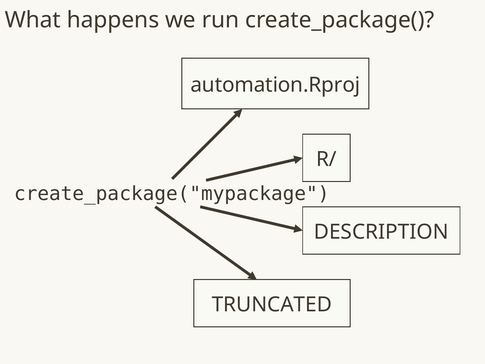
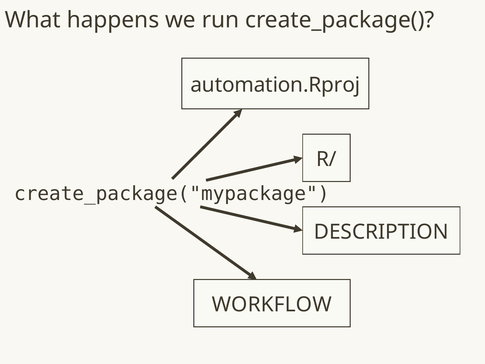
TRUNCATED: TRUNCATED -> WORKFLOW
